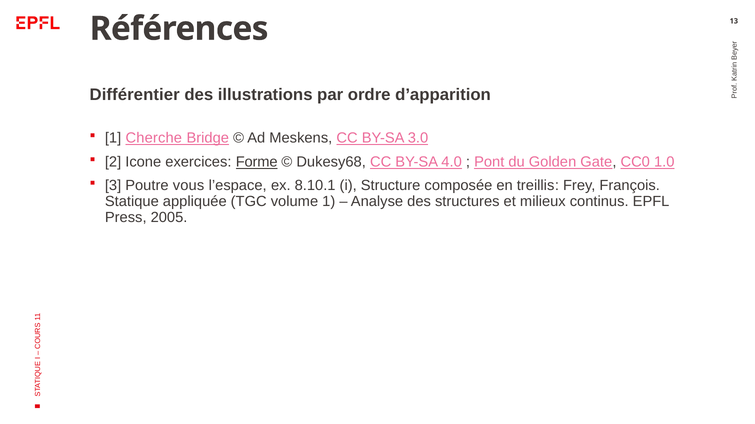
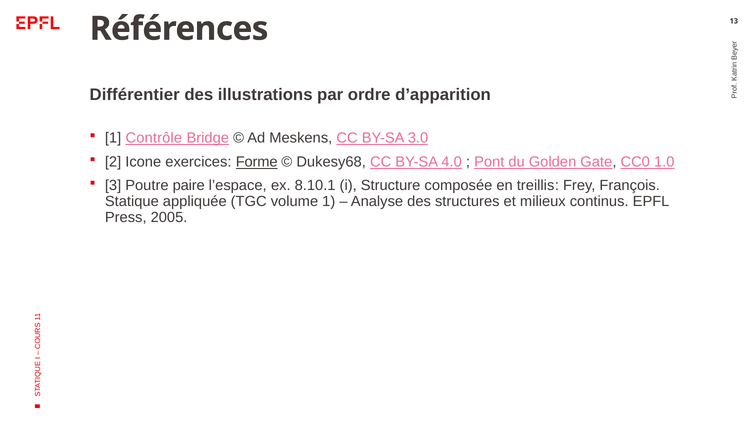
Cherche: Cherche -> Contrôle
vous: vous -> paire
